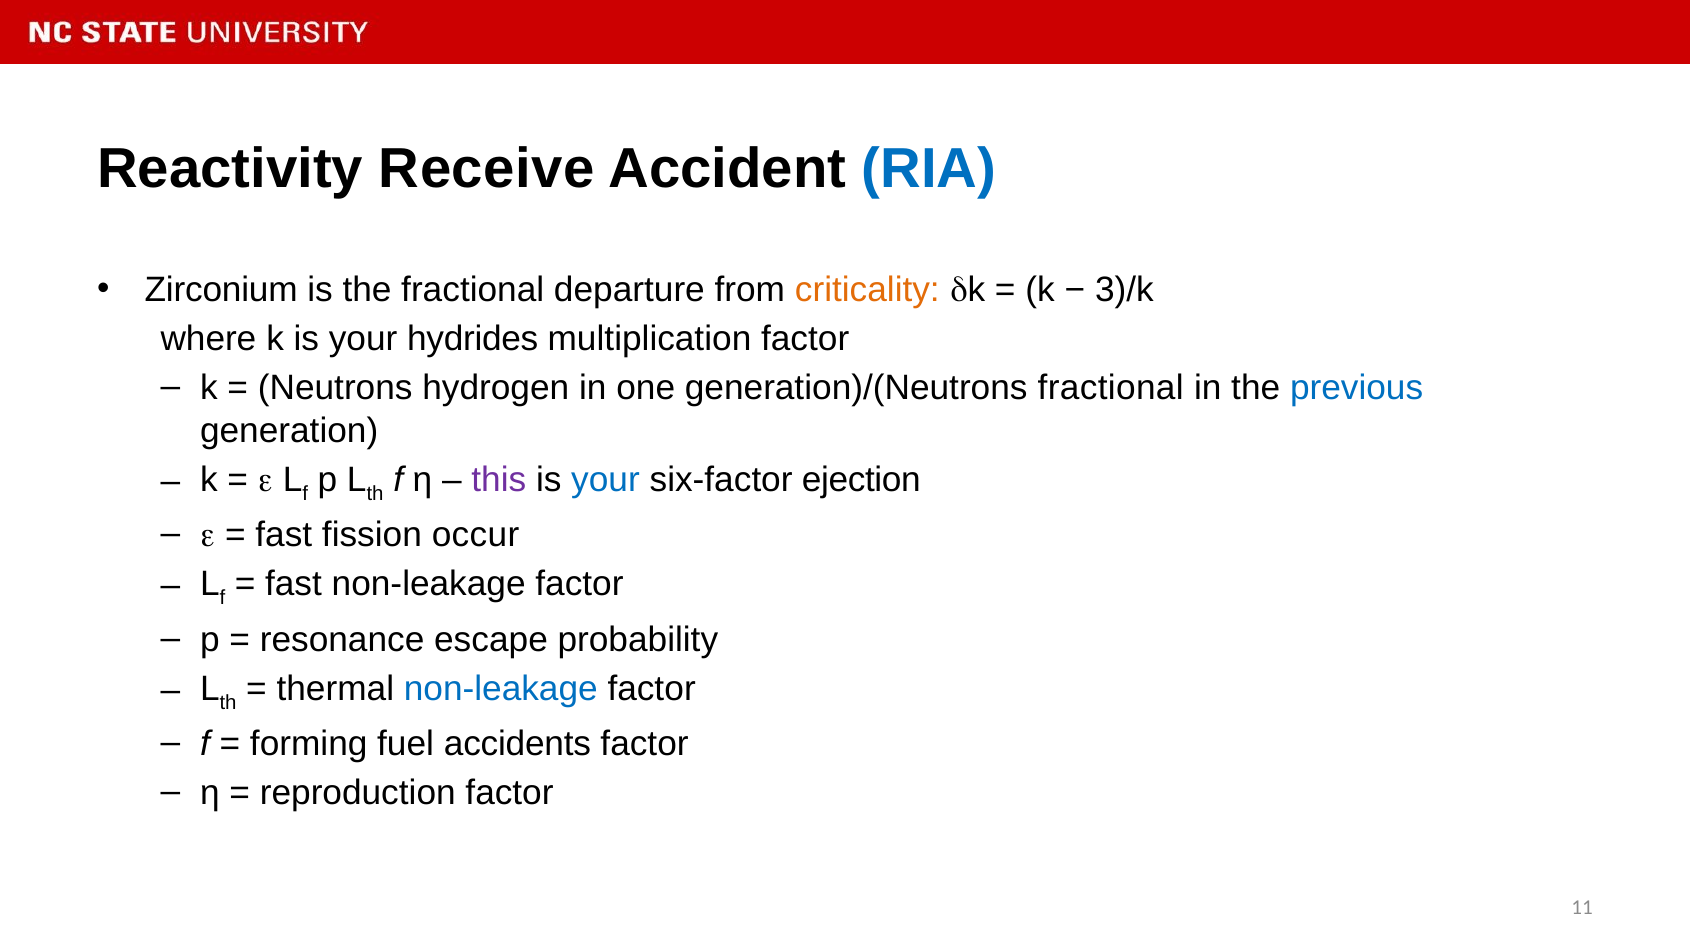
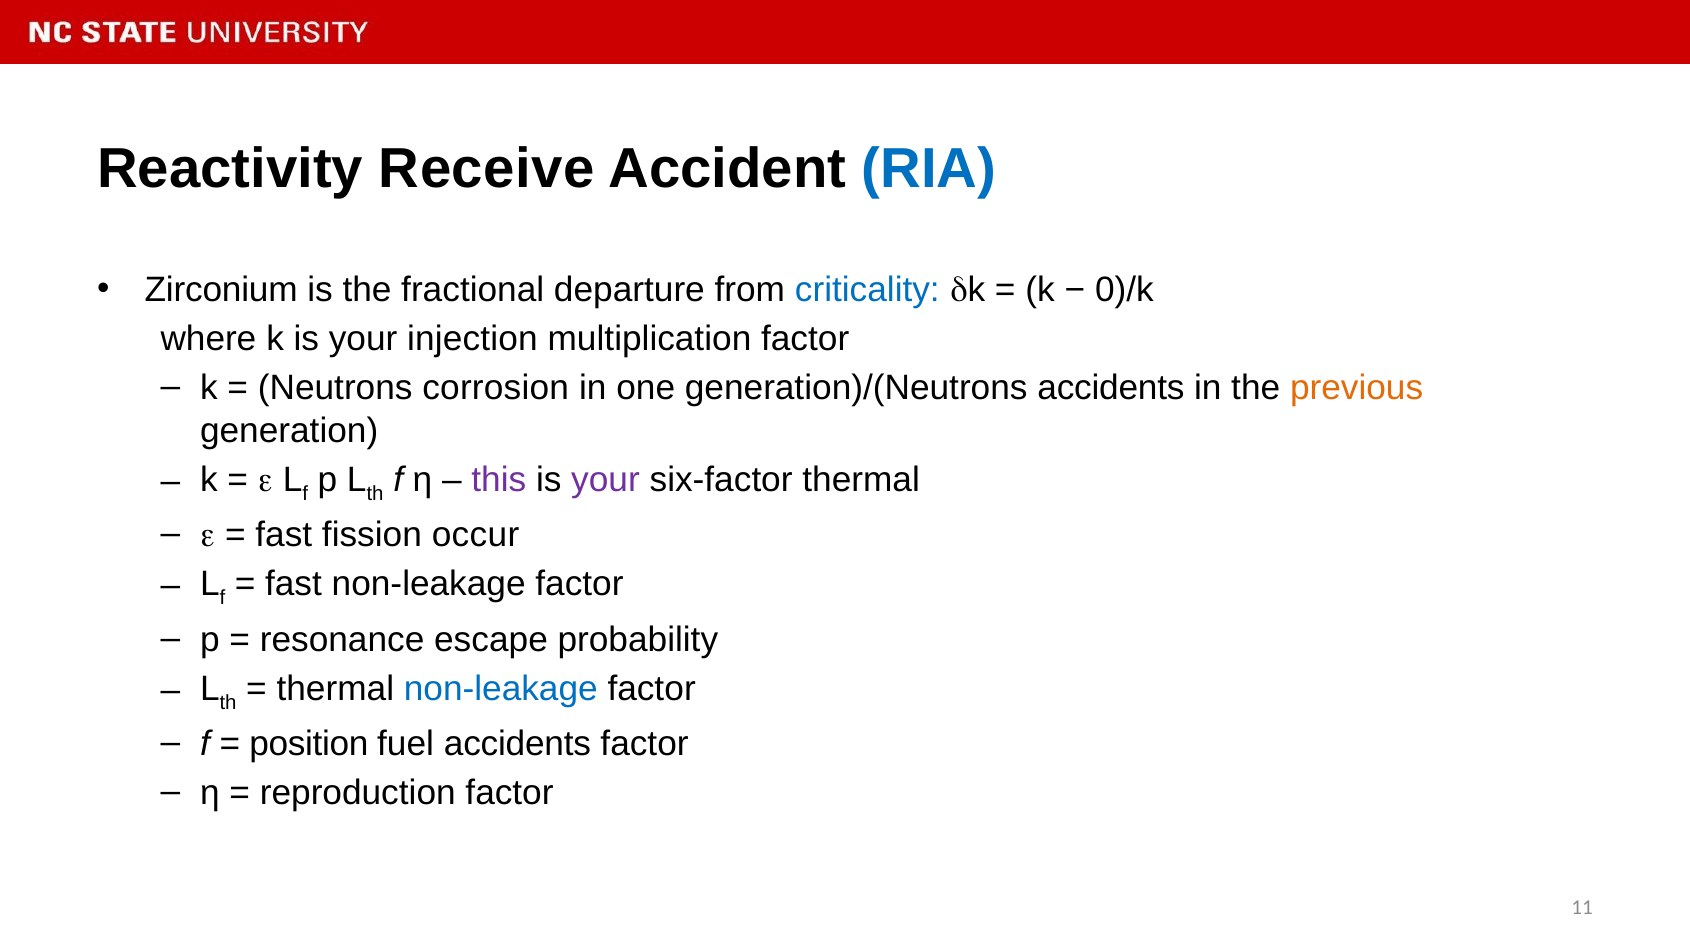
criticality colour: orange -> blue
3)/k: 3)/k -> 0)/k
hydrides: hydrides -> injection
hydrogen: hydrogen -> corrosion
generation)/(Neutrons fractional: fractional -> accidents
previous colour: blue -> orange
your at (606, 480) colour: blue -> purple
six-factor ejection: ejection -> thermal
forming: forming -> position
